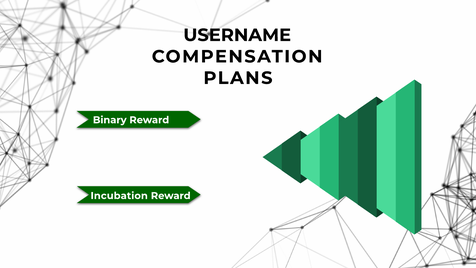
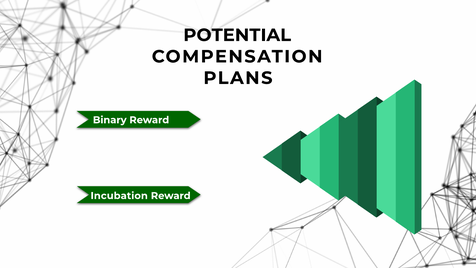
USERNAME: USERNAME -> POTENTIAL
